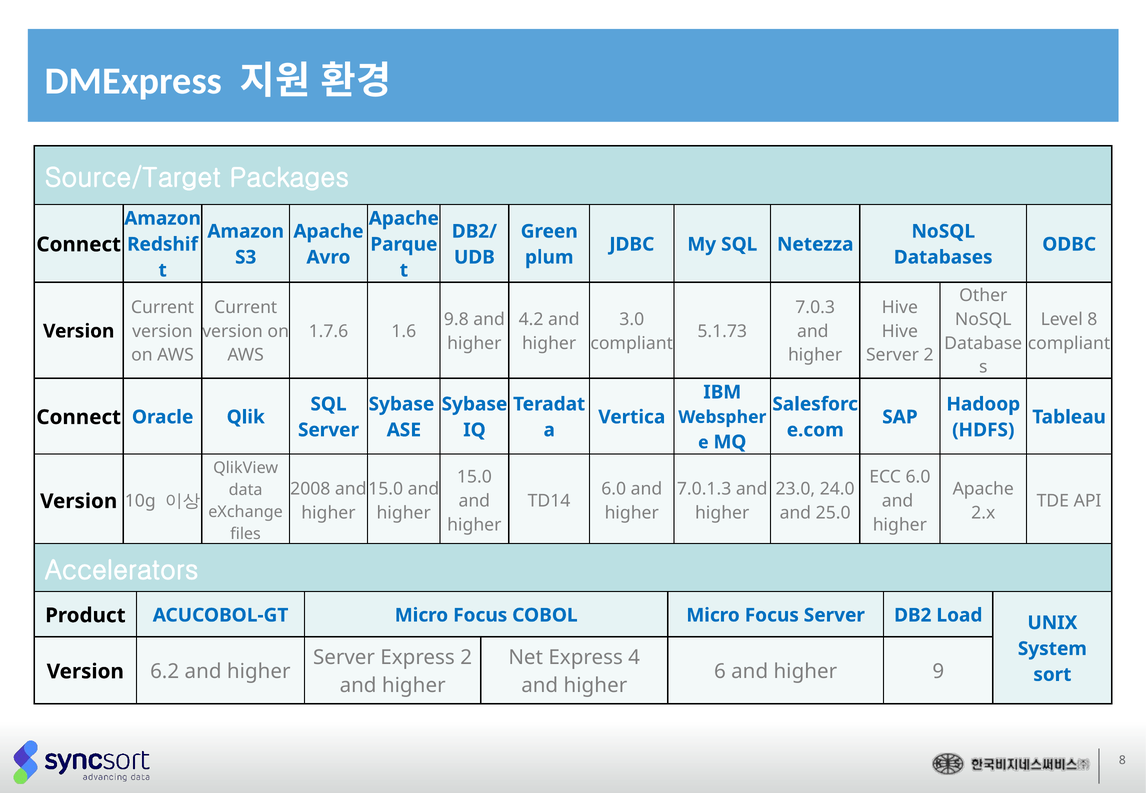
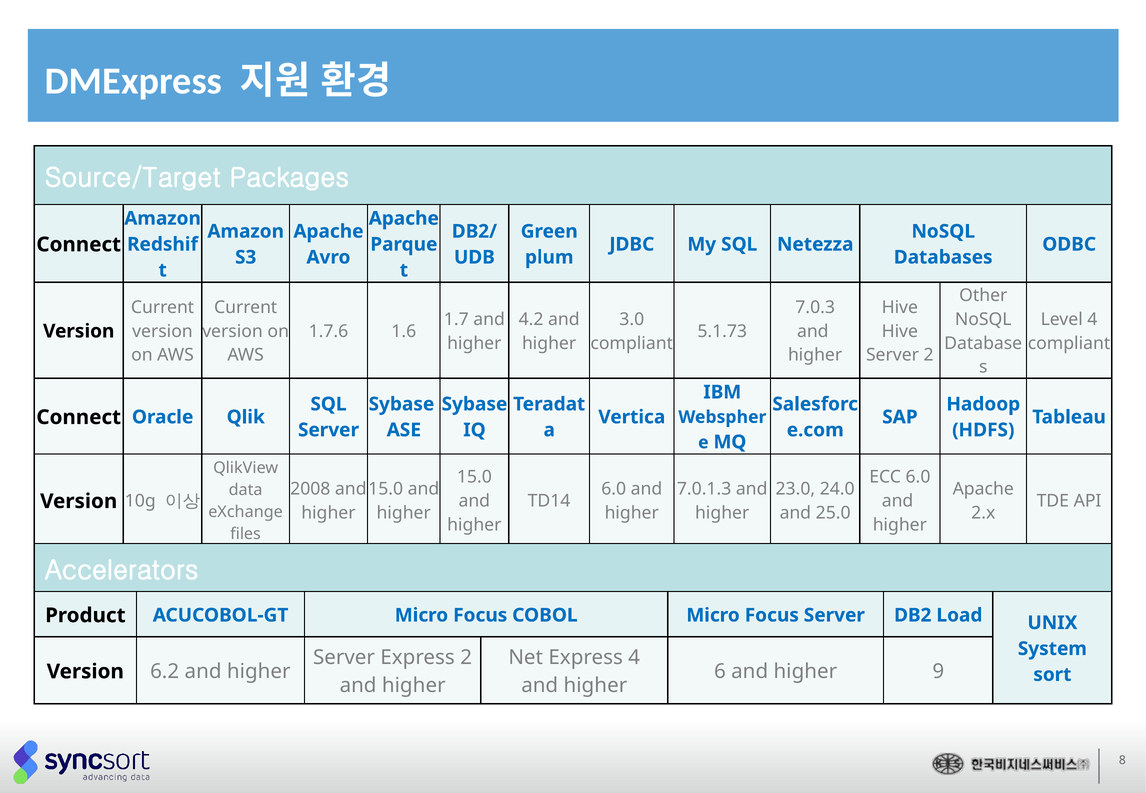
9.8: 9.8 -> 1.7
Level 8: 8 -> 4
